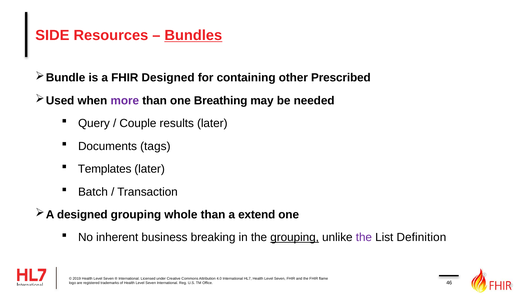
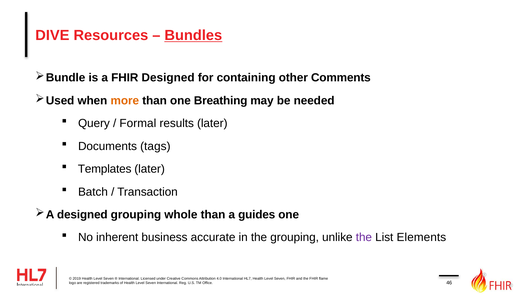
SIDE: SIDE -> DIVE
Prescribed: Prescribed -> Comments
more colour: purple -> orange
Couple: Couple -> Formal
extend: extend -> guides
breaking: breaking -> accurate
grouping at (295, 237) underline: present -> none
Definition: Definition -> Elements
